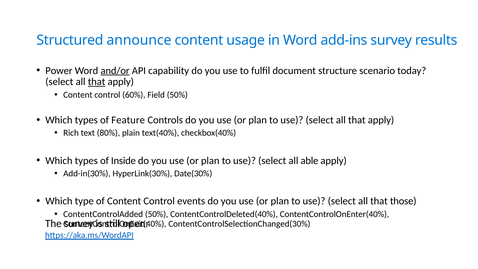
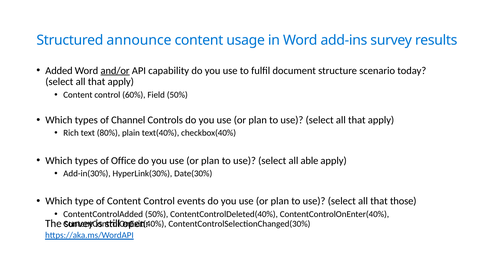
Power: Power -> Added
that at (97, 82) underline: present -> none
Feature: Feature -> Channel
Inside: Inside -> Office
